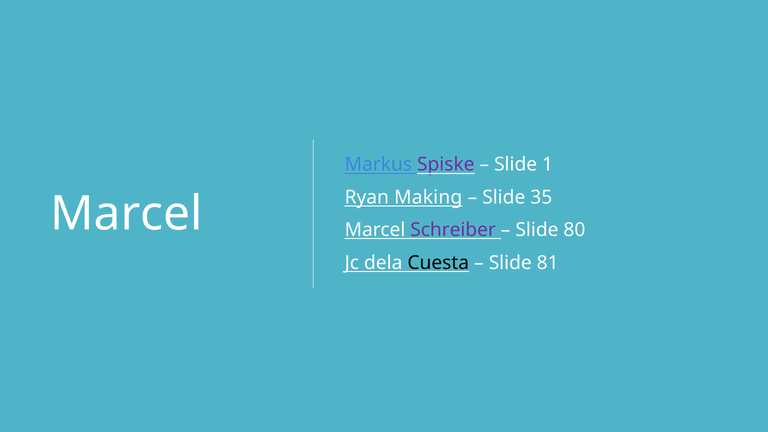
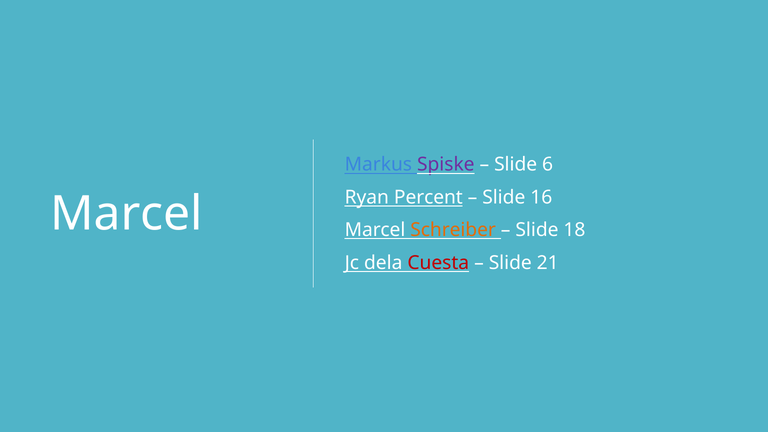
1: 1 -> 6
Making: Making -> Percent
35: 35 -> 16
Schreiber colour: purple -> orange
80: 80 -> 18
Cuesta colour: black -> red
81: 81 -> 21
